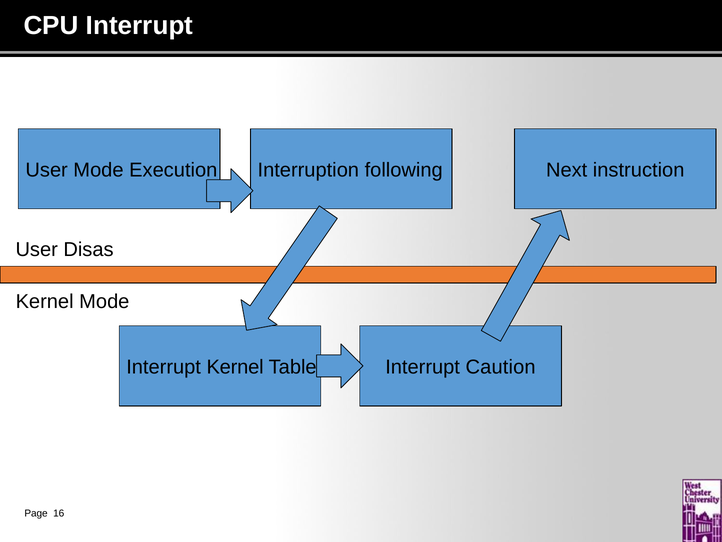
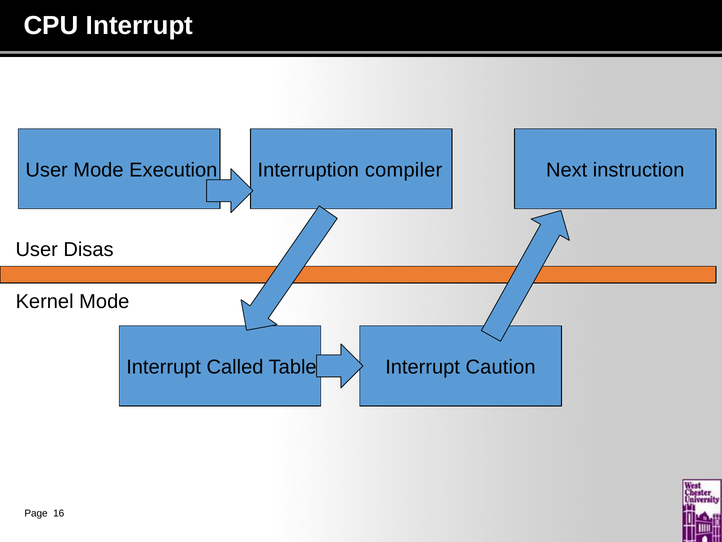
following: following -> compiler
Interrupt Kernel: Kernel -> Called
